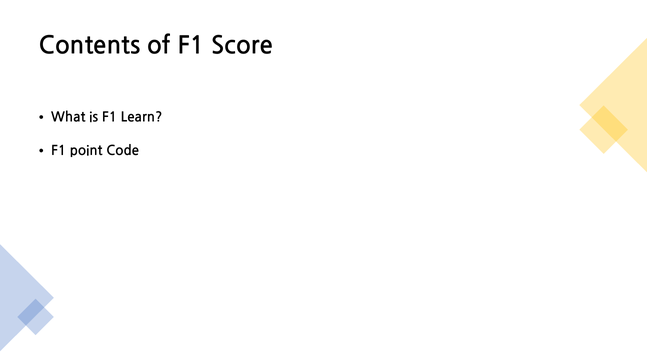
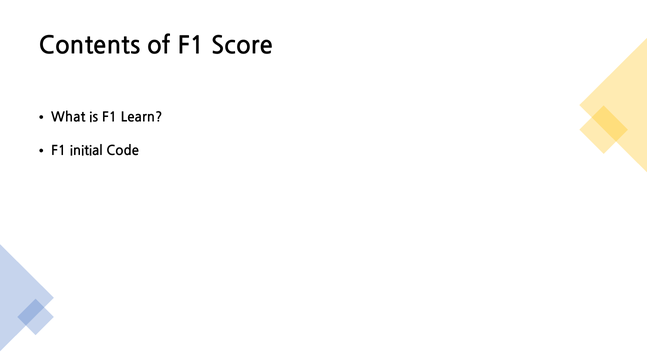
point: point -> initial
